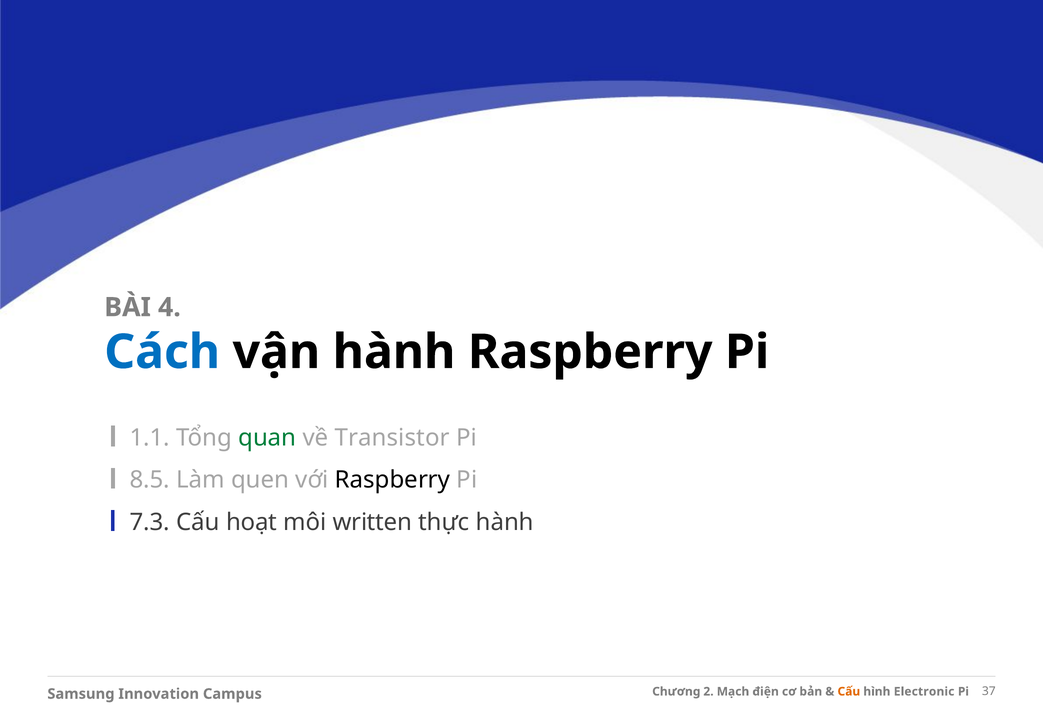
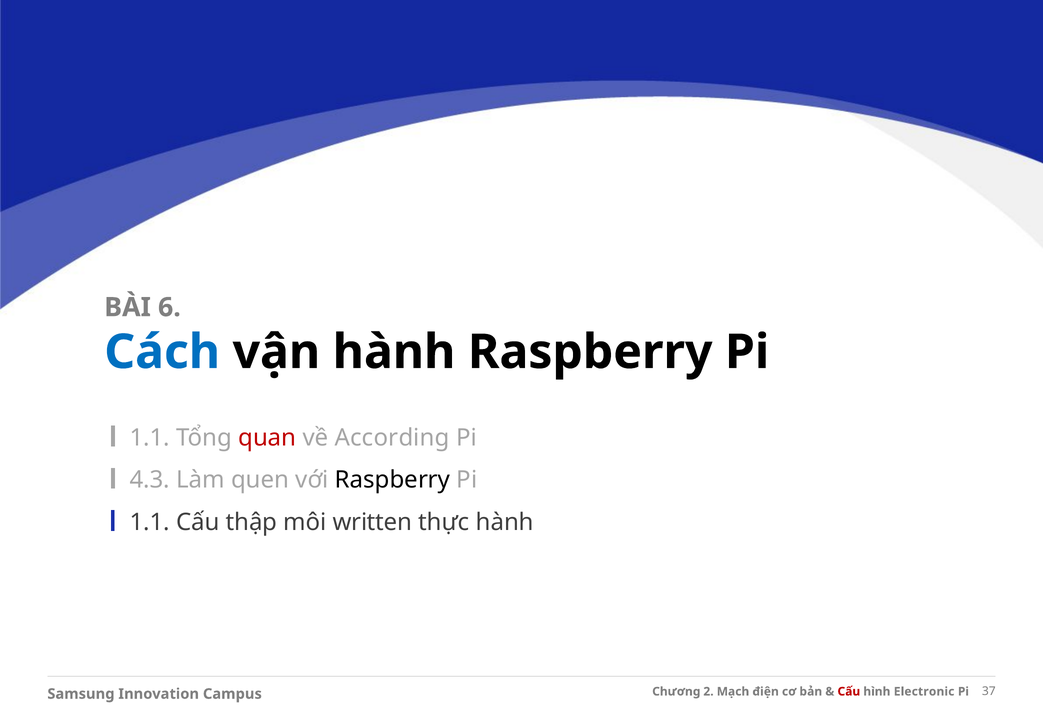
4: 4 -> 6
quan colour: green -> red
Transistor: Transistor -> According
8.5: 8.5 -> 4.3
7.3 at (150, 522): 7.3 -> 1.1
hoạt: hoạt -> thập
Cấu at (849, 692) colour: orange -> red
